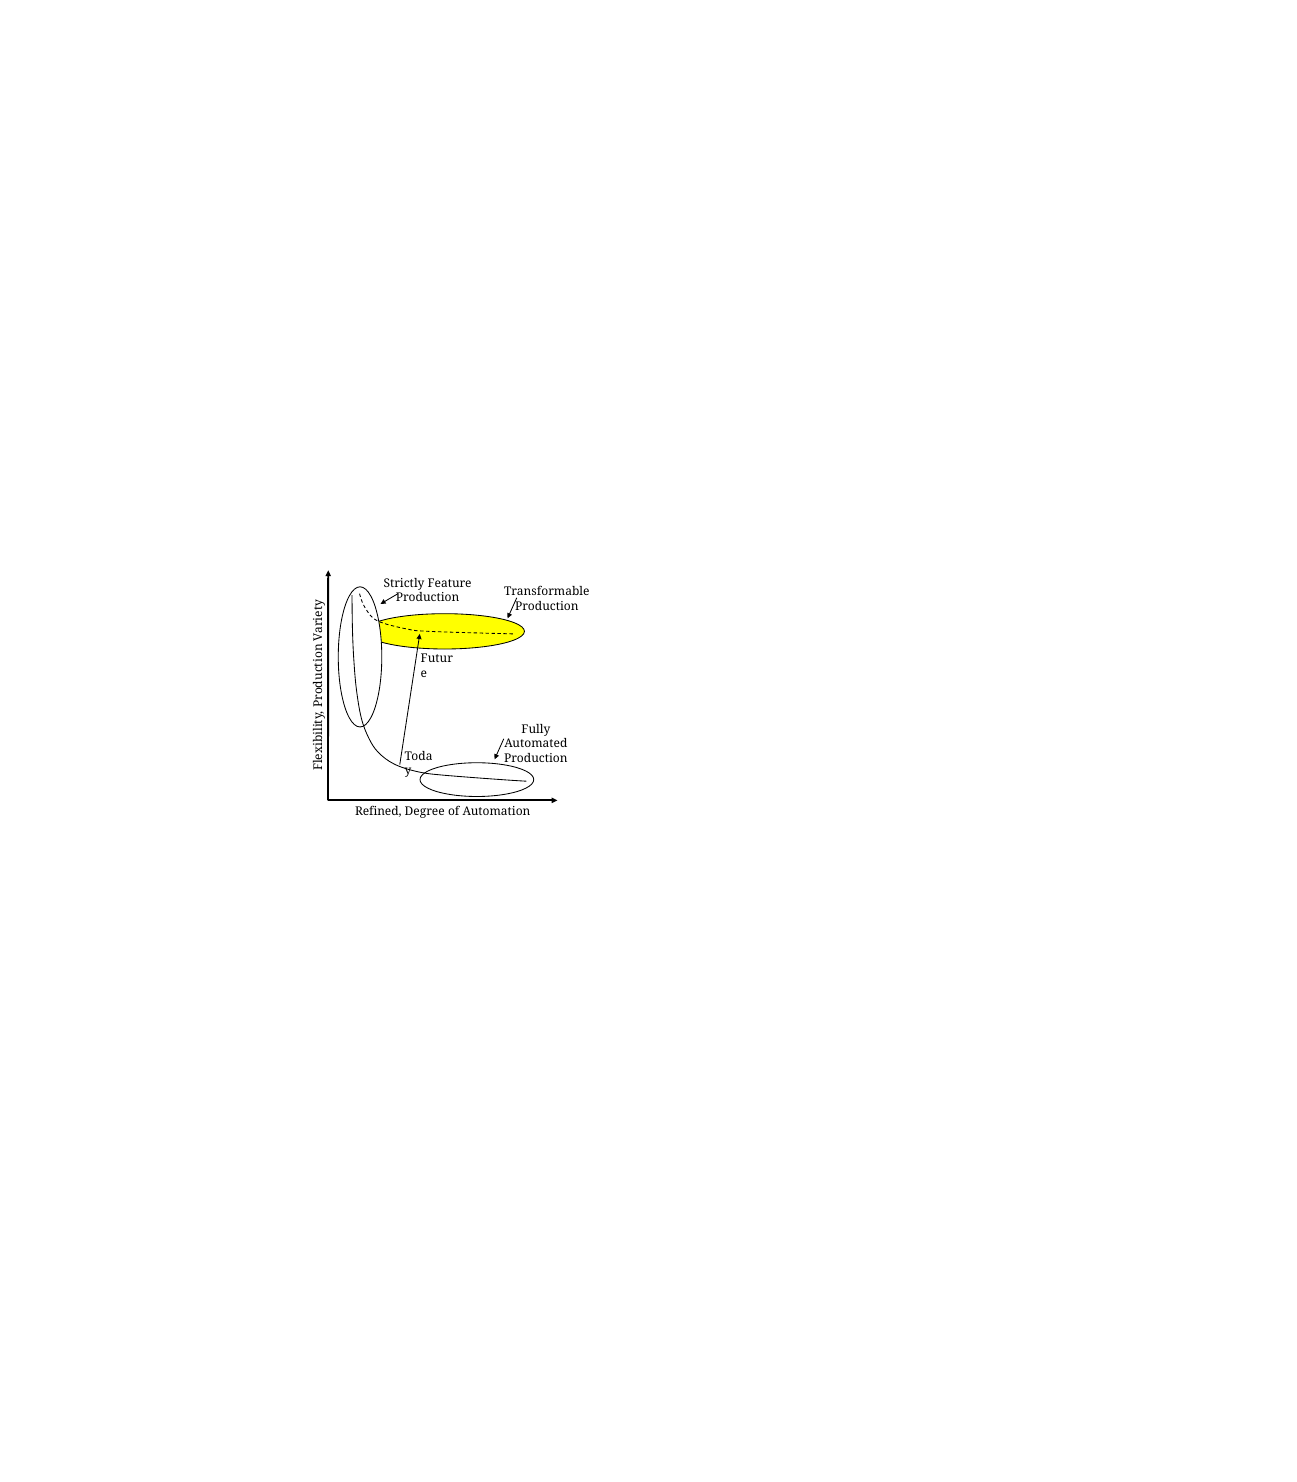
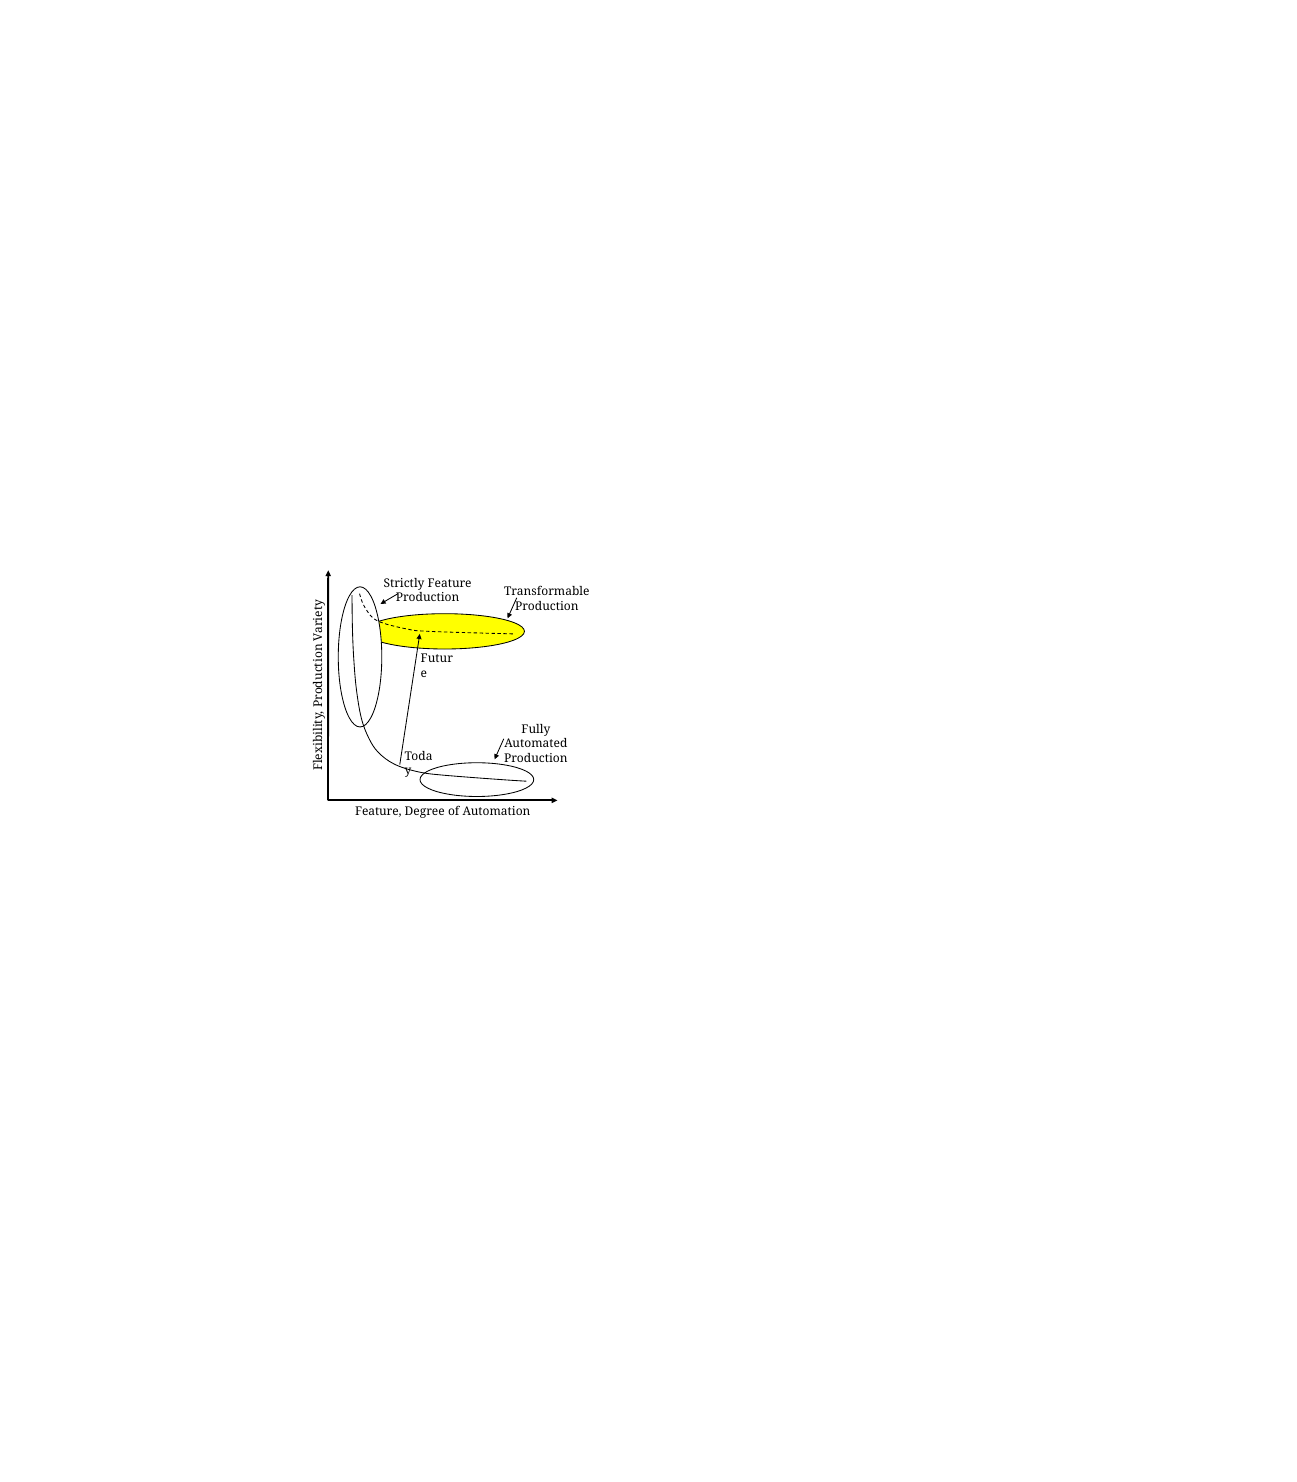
Refined at (378, 812): Refined -> Feature
